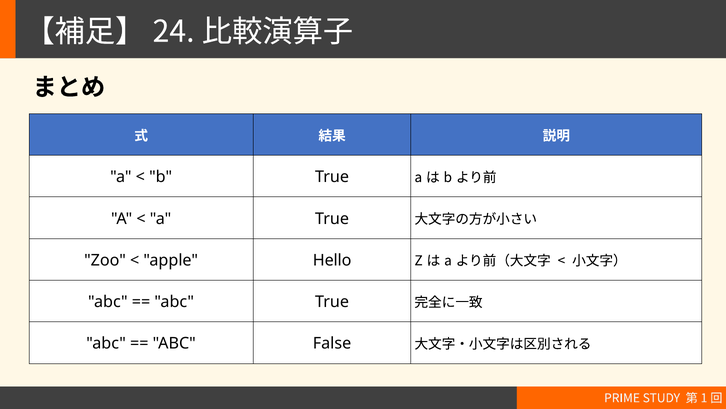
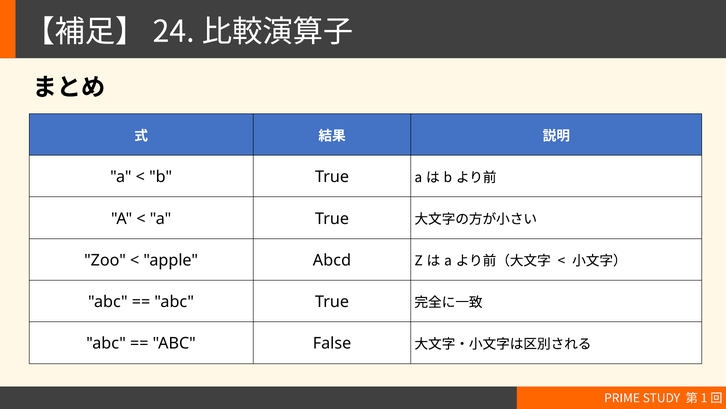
Hello: Hello -> Abcd
